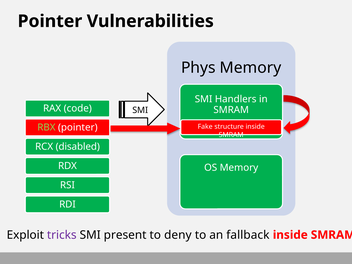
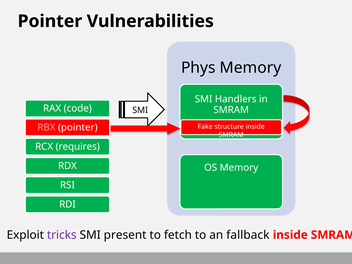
RBX colour: light green -> pink
disabled: disabled -> requires
deny: deny -> fetch
